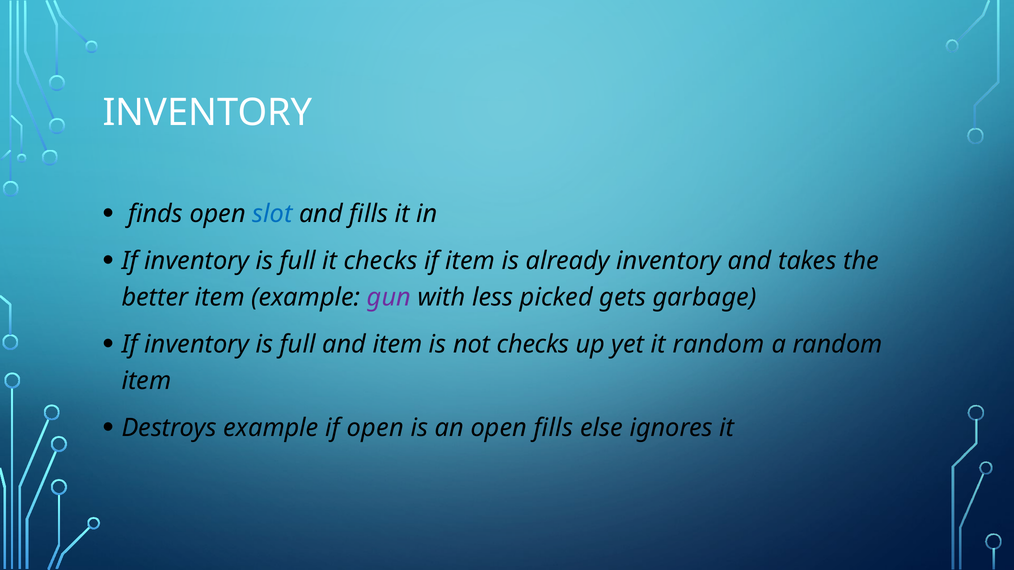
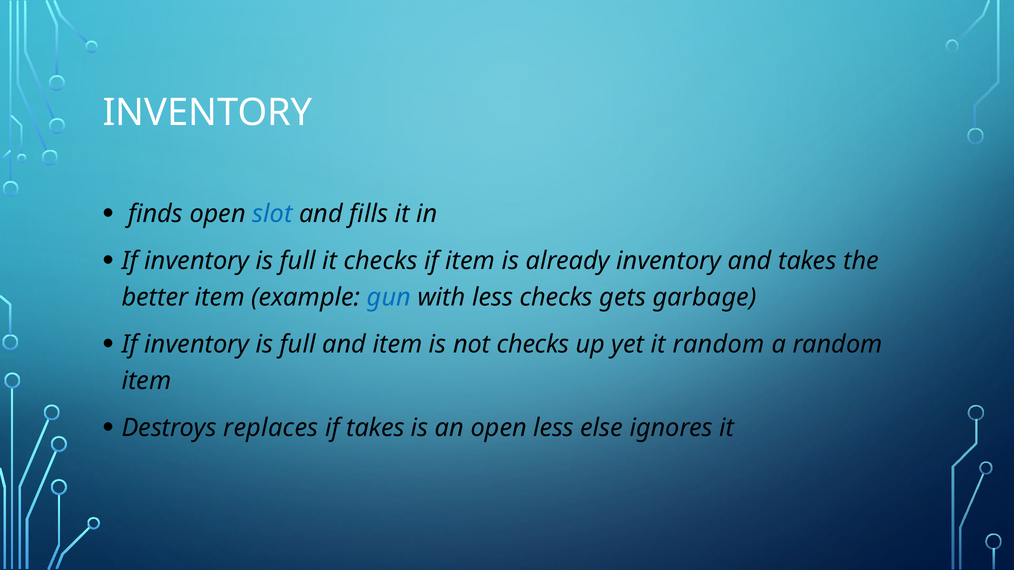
gun colour: purple -> blue
less picked: picked -> checks
Destroys example: example -> replaces
if open: open -> takes
open fills: fills -> less
